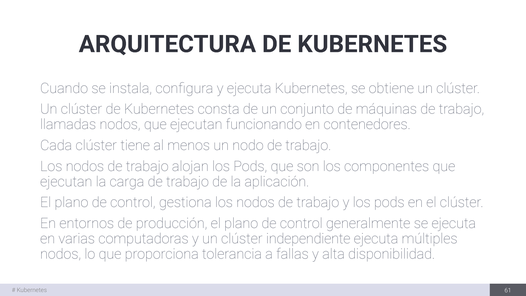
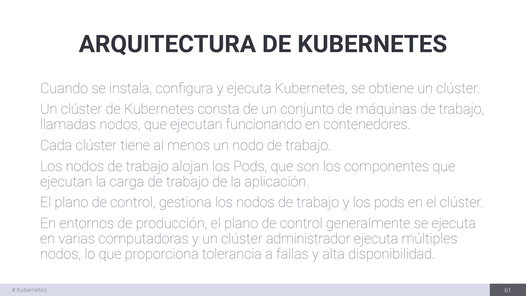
independiente: independiente -> administrador
